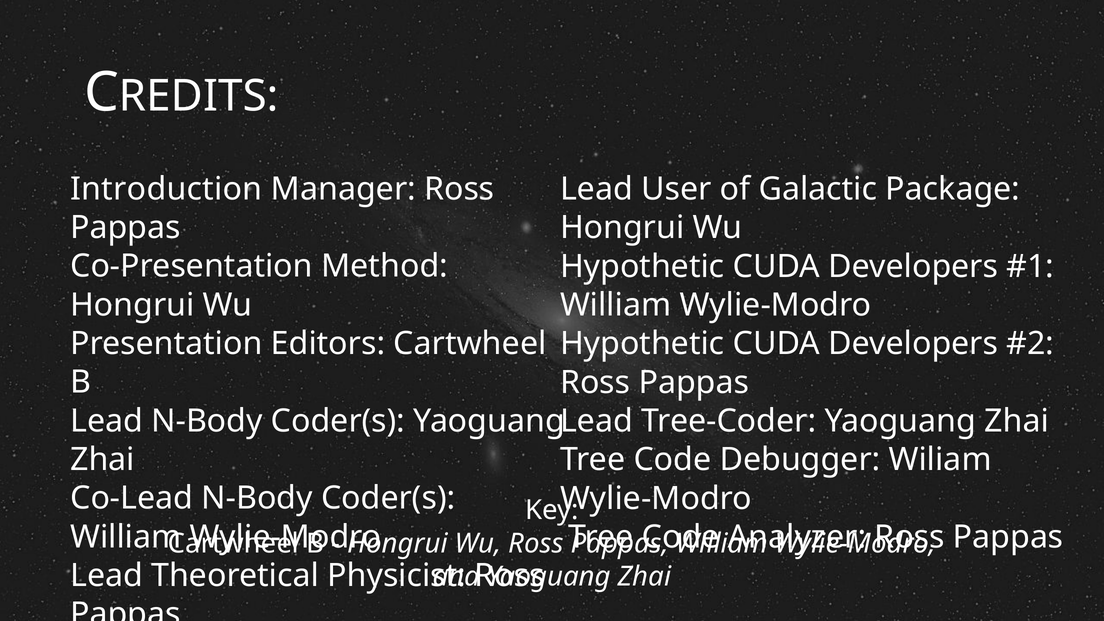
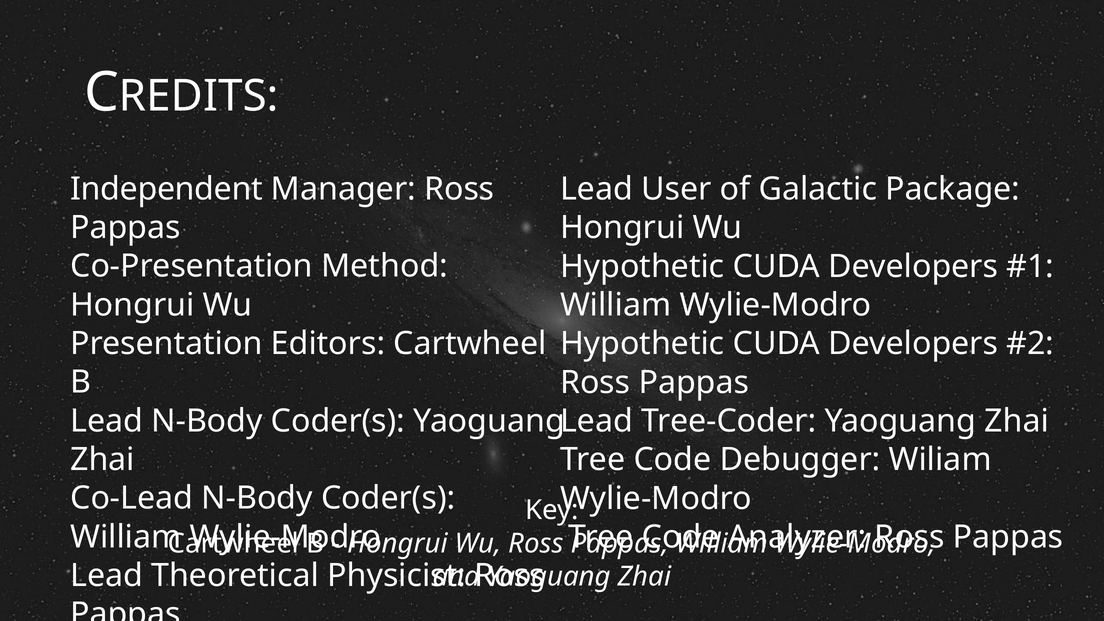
Introduction: Introduction -> Independent
